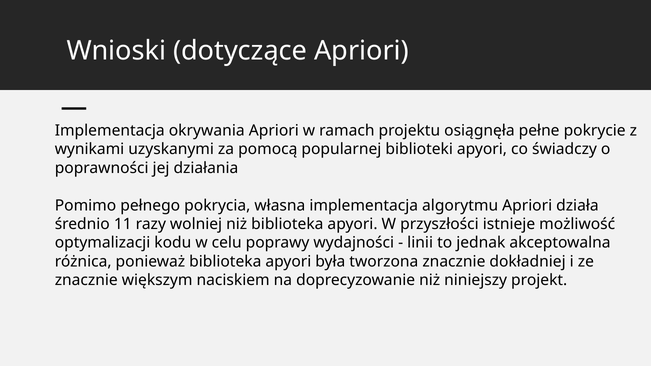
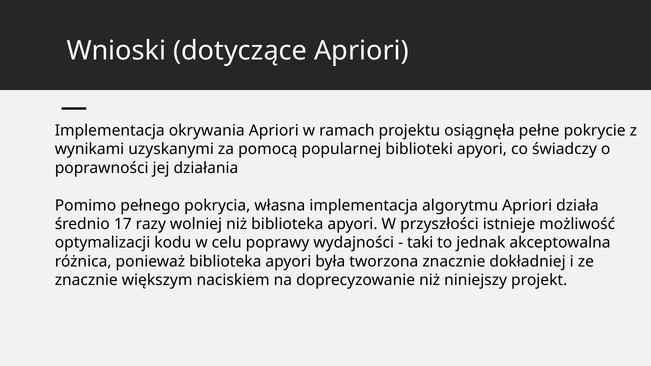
11: 11 -> 17
linii: linii -> taki
